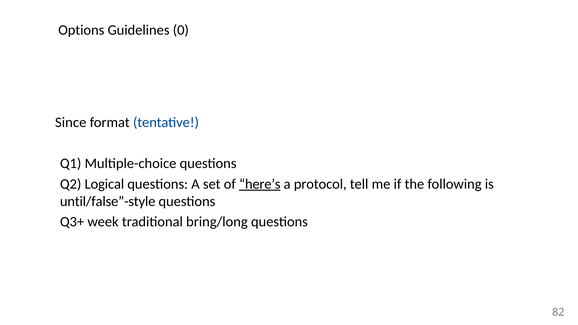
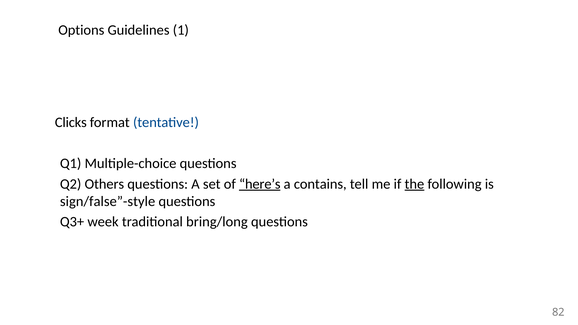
0: 0 -> 1
Since: Since -> Clicks
Logical: Logical -> Others
protocol: protocol -> contains
the underline: none -> present
until/false”-style: until/false”-style -> sign/false”-style
